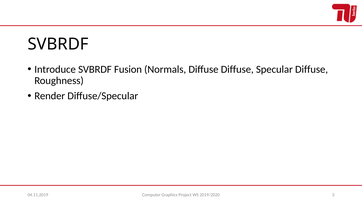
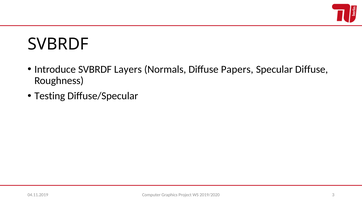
Fusion: Fusion -> Layers
Diffuse Diffuse: Diffuse -> Papers
Render: Render -> Testing
